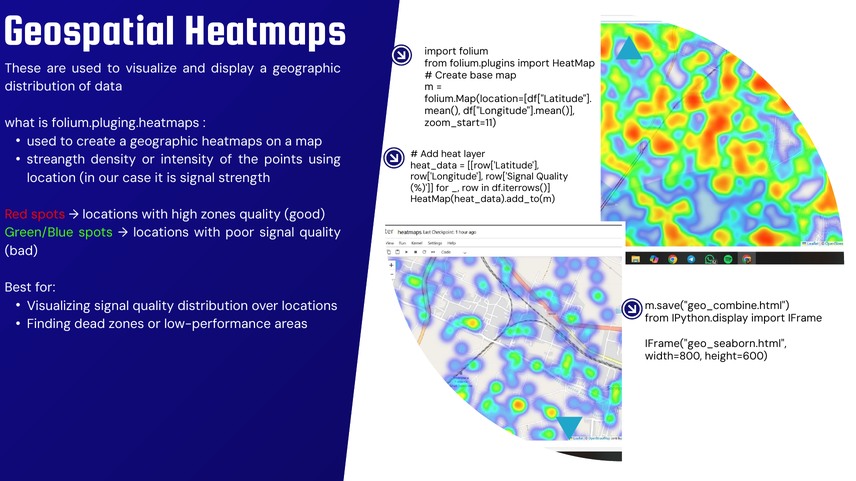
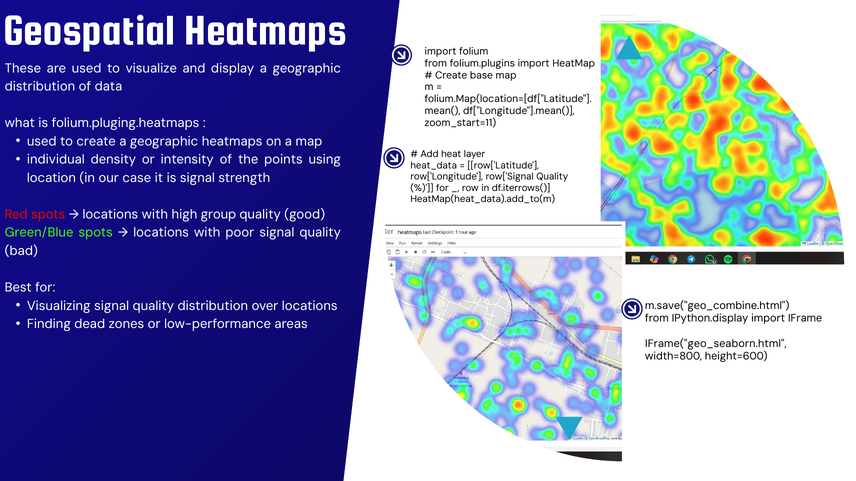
streangth: streangth -> individual
high zones: zones -> group
